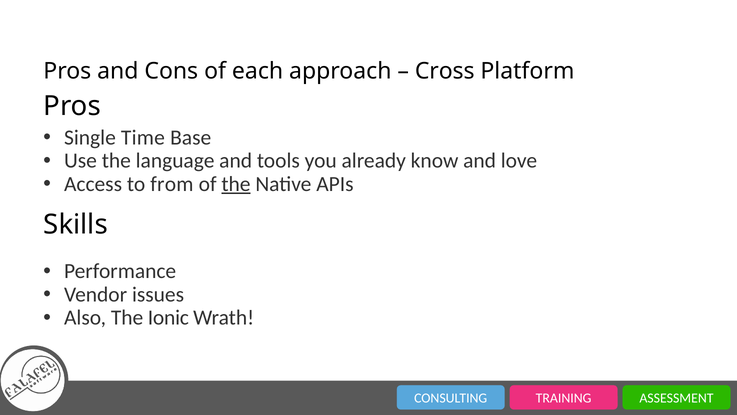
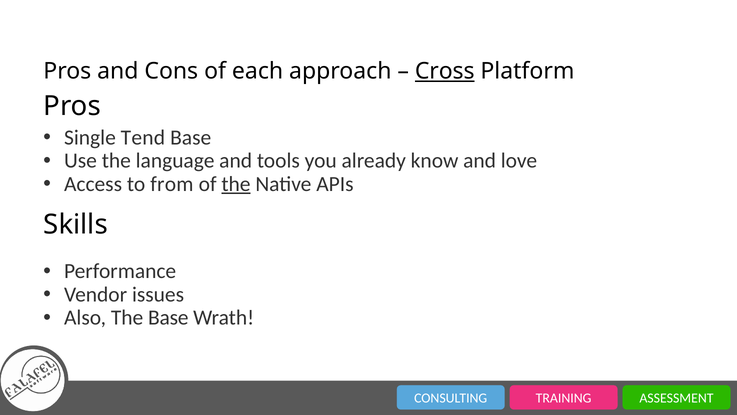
Cross underline: none -> present
Time: Time -> Tend
The Ionic: Ionic -> Base
